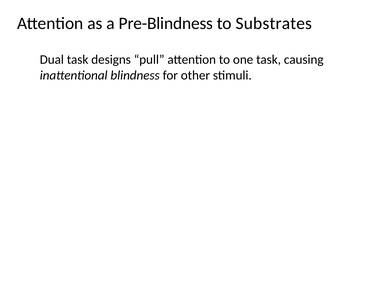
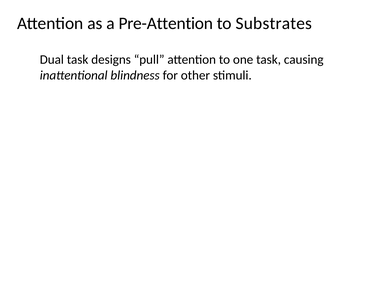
Pre-Blindness: Pre-Blindness -> Pre-Attention
